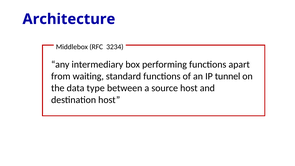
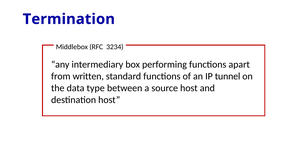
Architecture: Architecture -> Termination
waiting: waiting -> written
